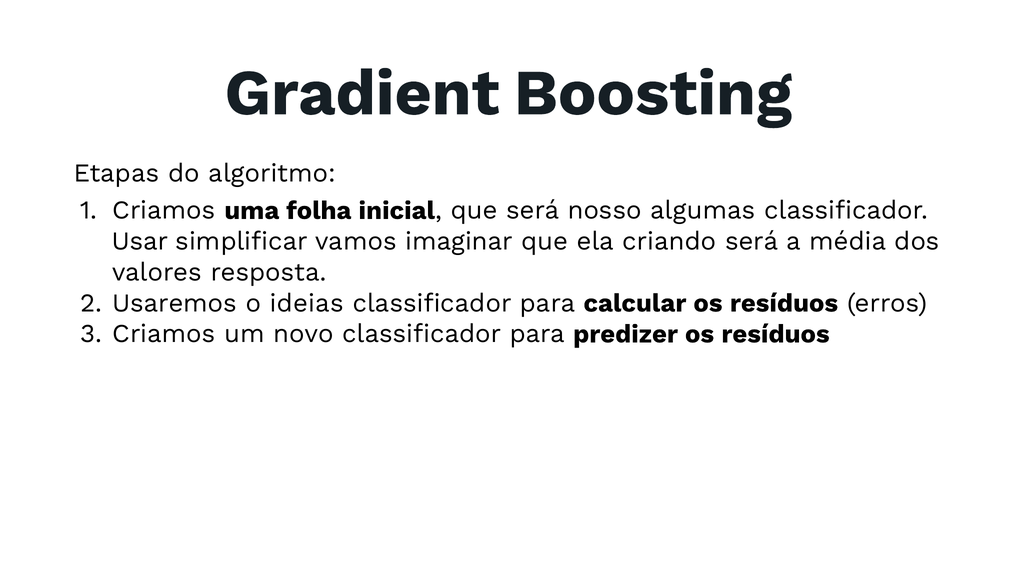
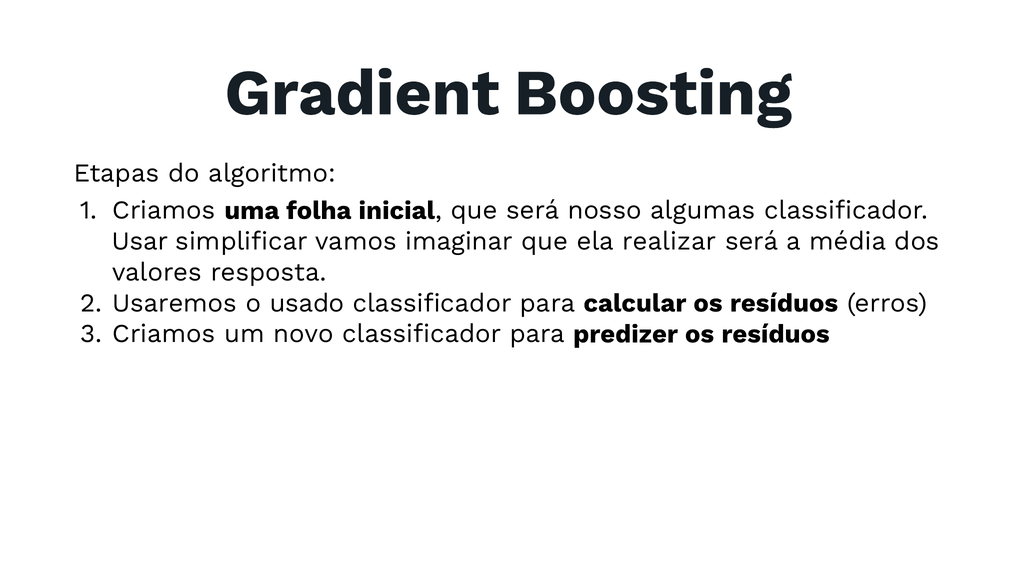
criando: criando -> realizar
ideias: ideias -> usado
